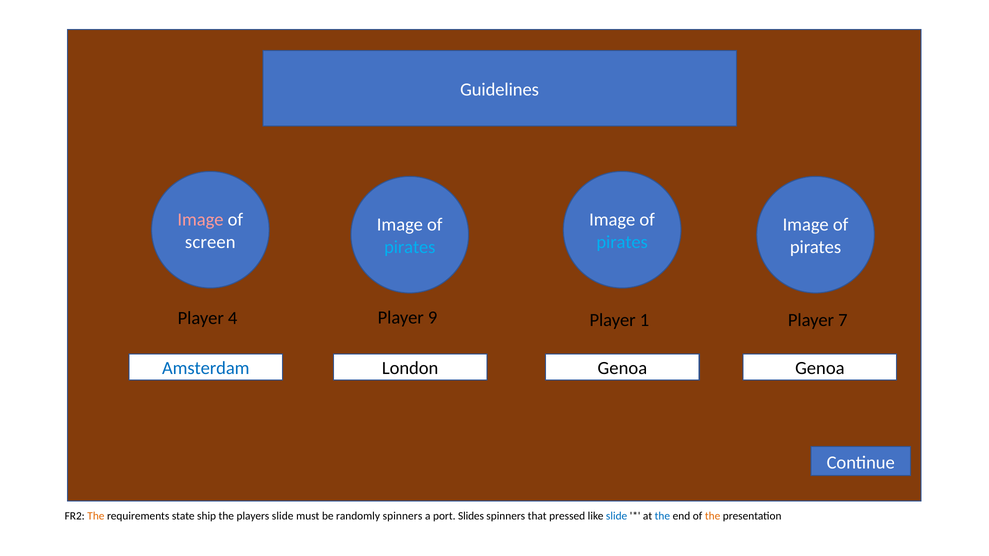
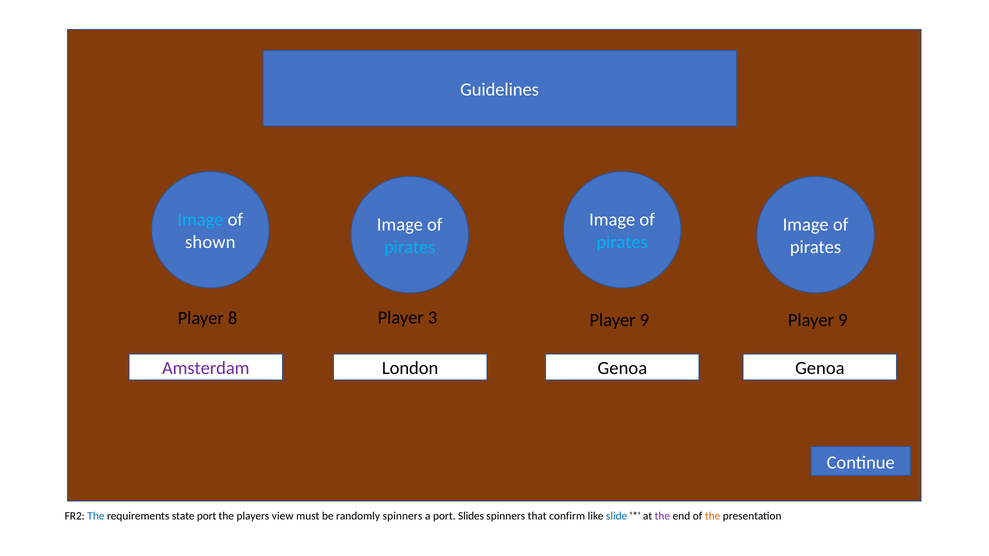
Image at (201, 220) colour: pink -> light blue
screen: screen -> shown
4: 4 -> 8
9: 9 -> 3
1 at (644, 320): 1 -> 9
7 at (843, 320): 7 -> 9
Amsterdam colour: blue -> purple
The at (96, 516) colour: orange -> blue
state ship: ship -> port
players slide: slide -> view
pressed: pressed -> confirm
the at (662, 516) colour: blue -> purple
